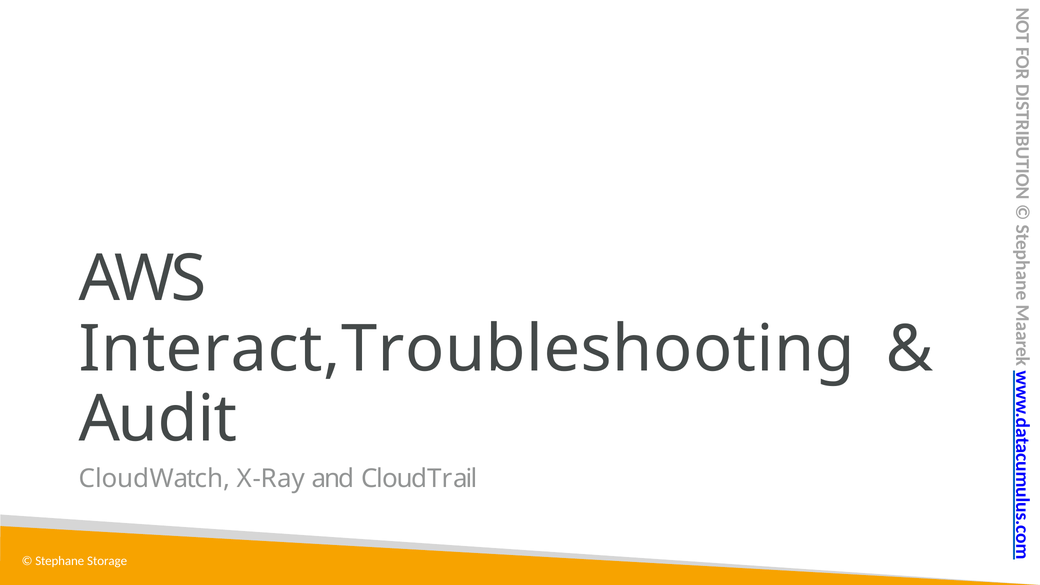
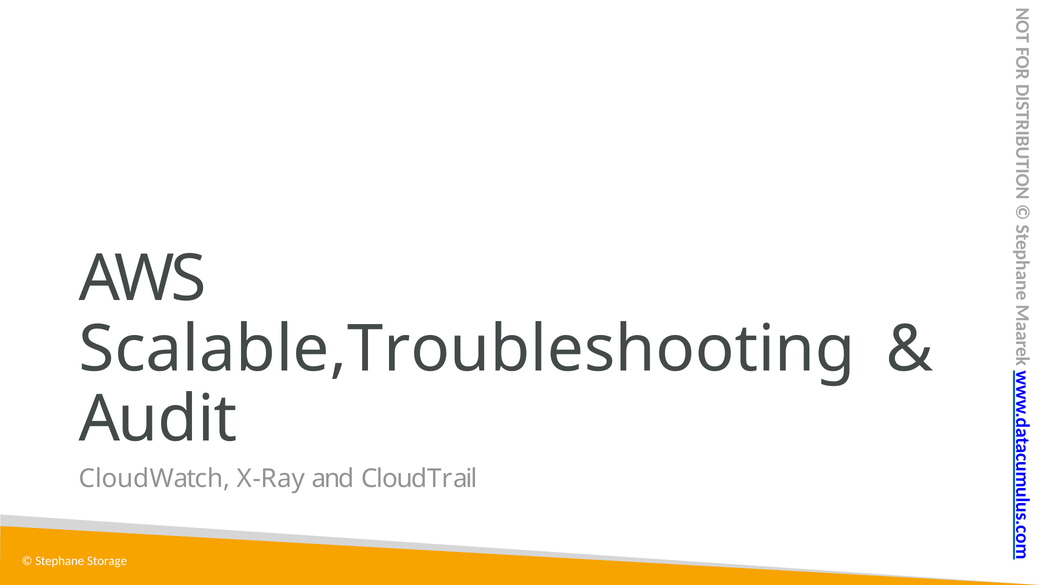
Interact,Troubleshooting: Interact,Troubleshooting -> Scalable,Troubleshooting
